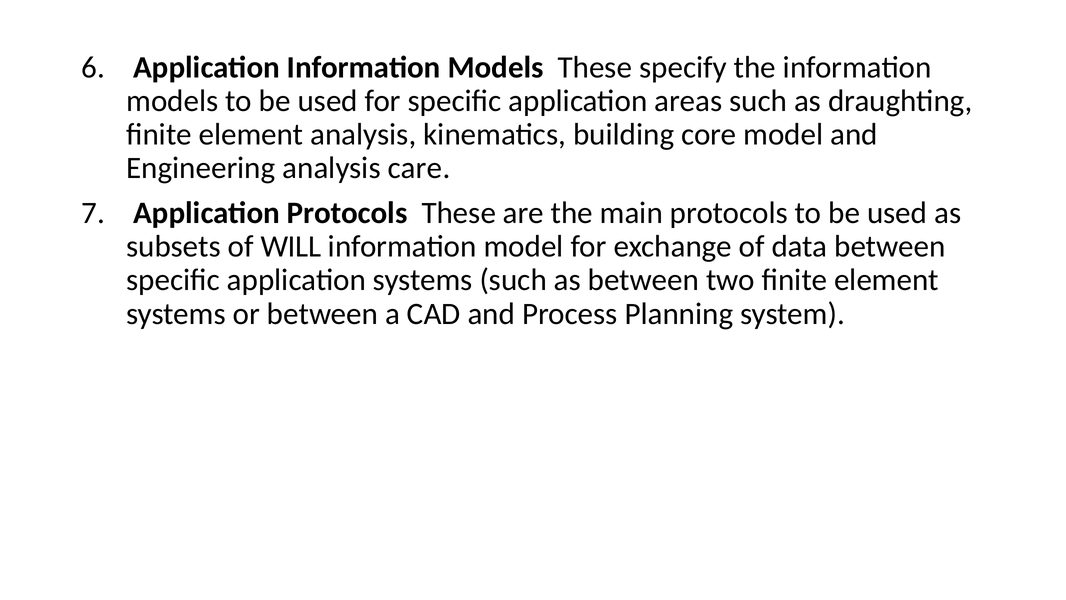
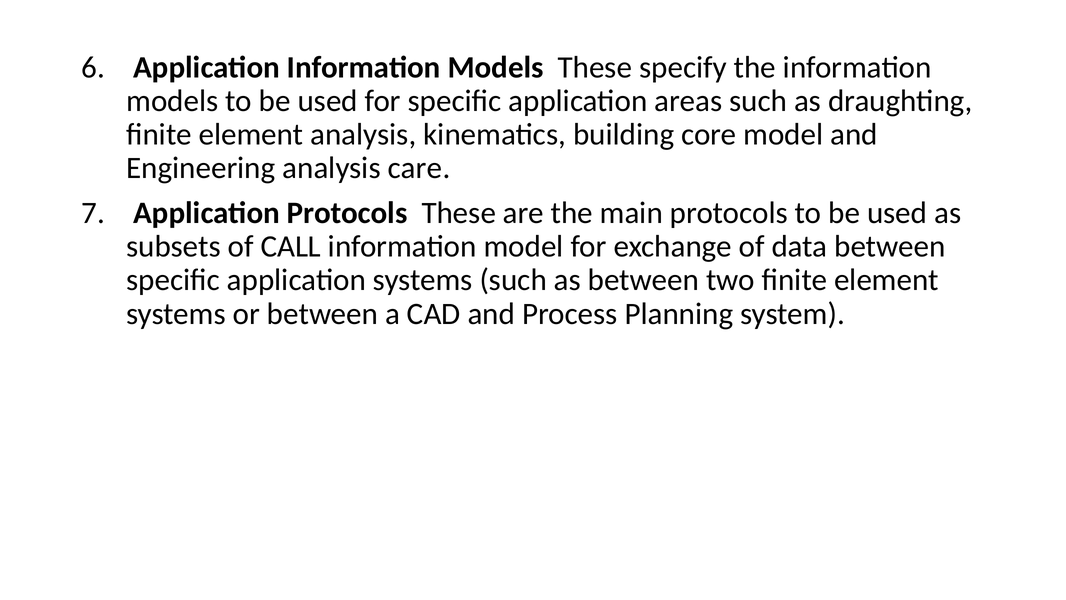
WILL: WILL -> CALL
